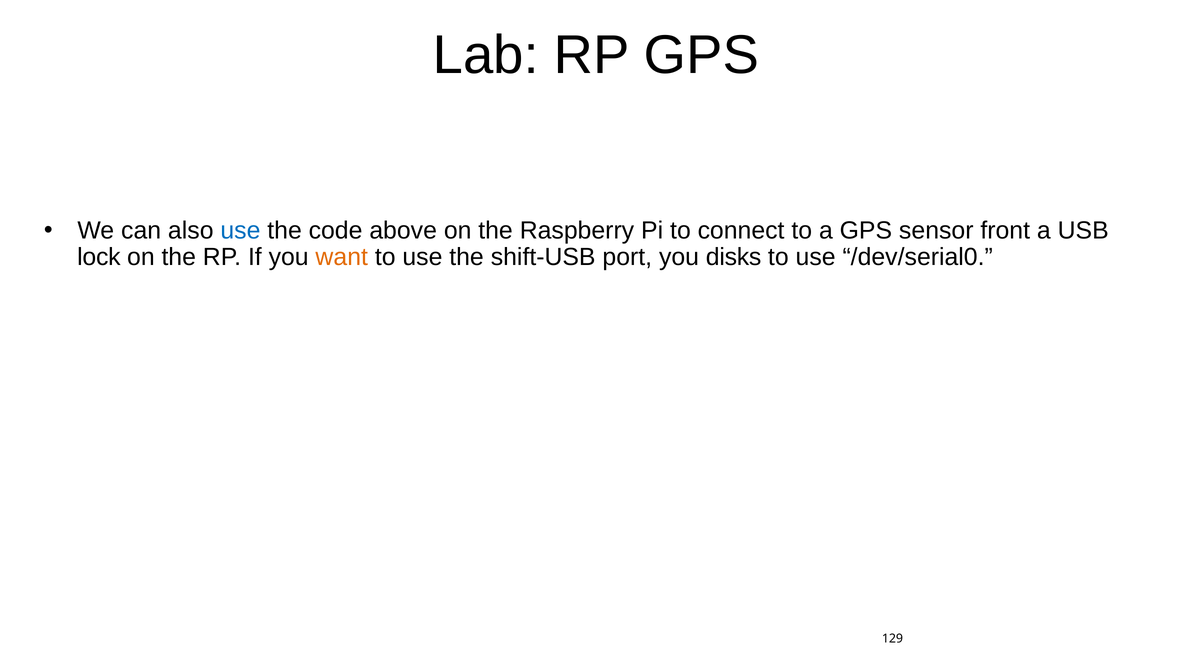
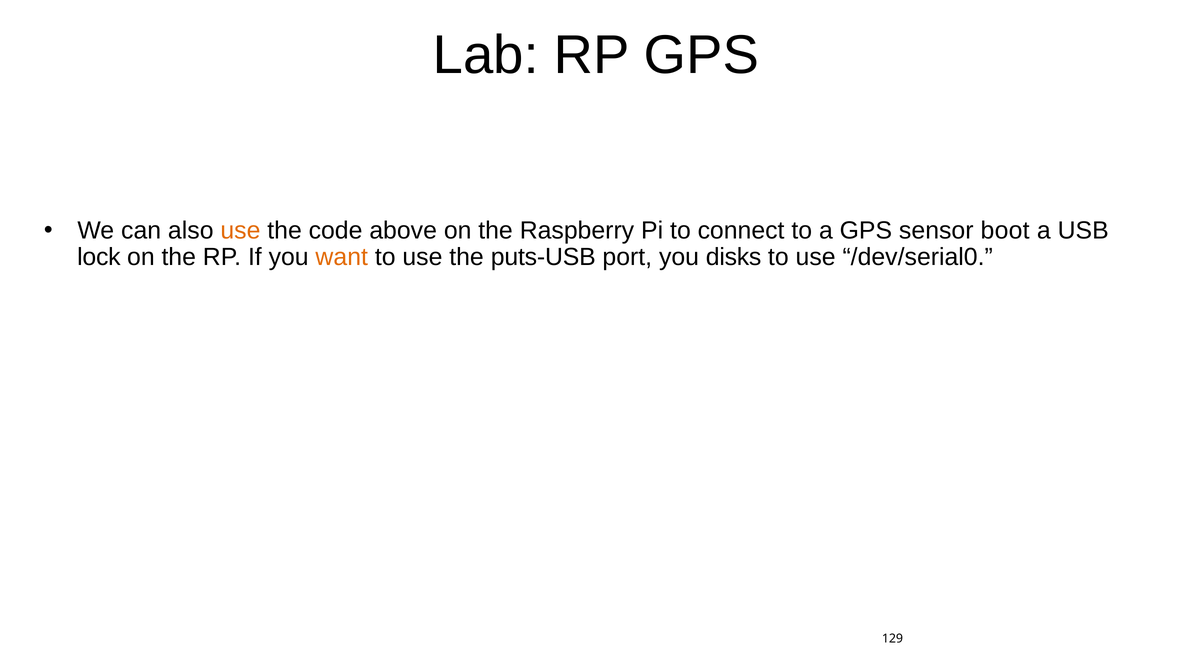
use at (240, 230) colour: blue -> orange
front: front -> boot
shift-USB: shift-USB -> puts-USB
